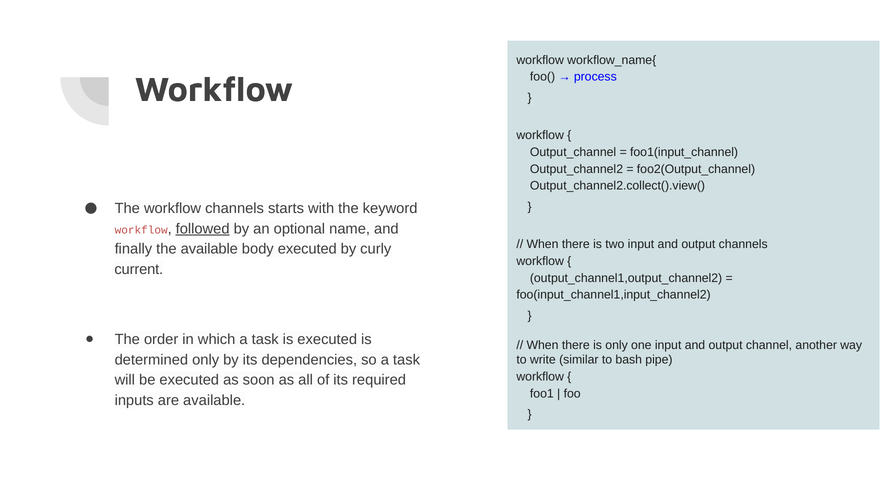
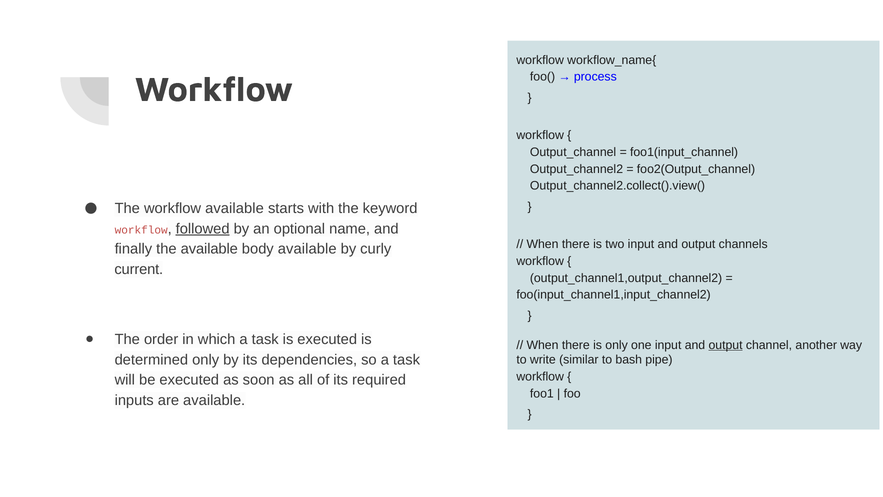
workflow channels: channels -> available
body executed: executed -> available
output at (726, 345) underline: none -> present
